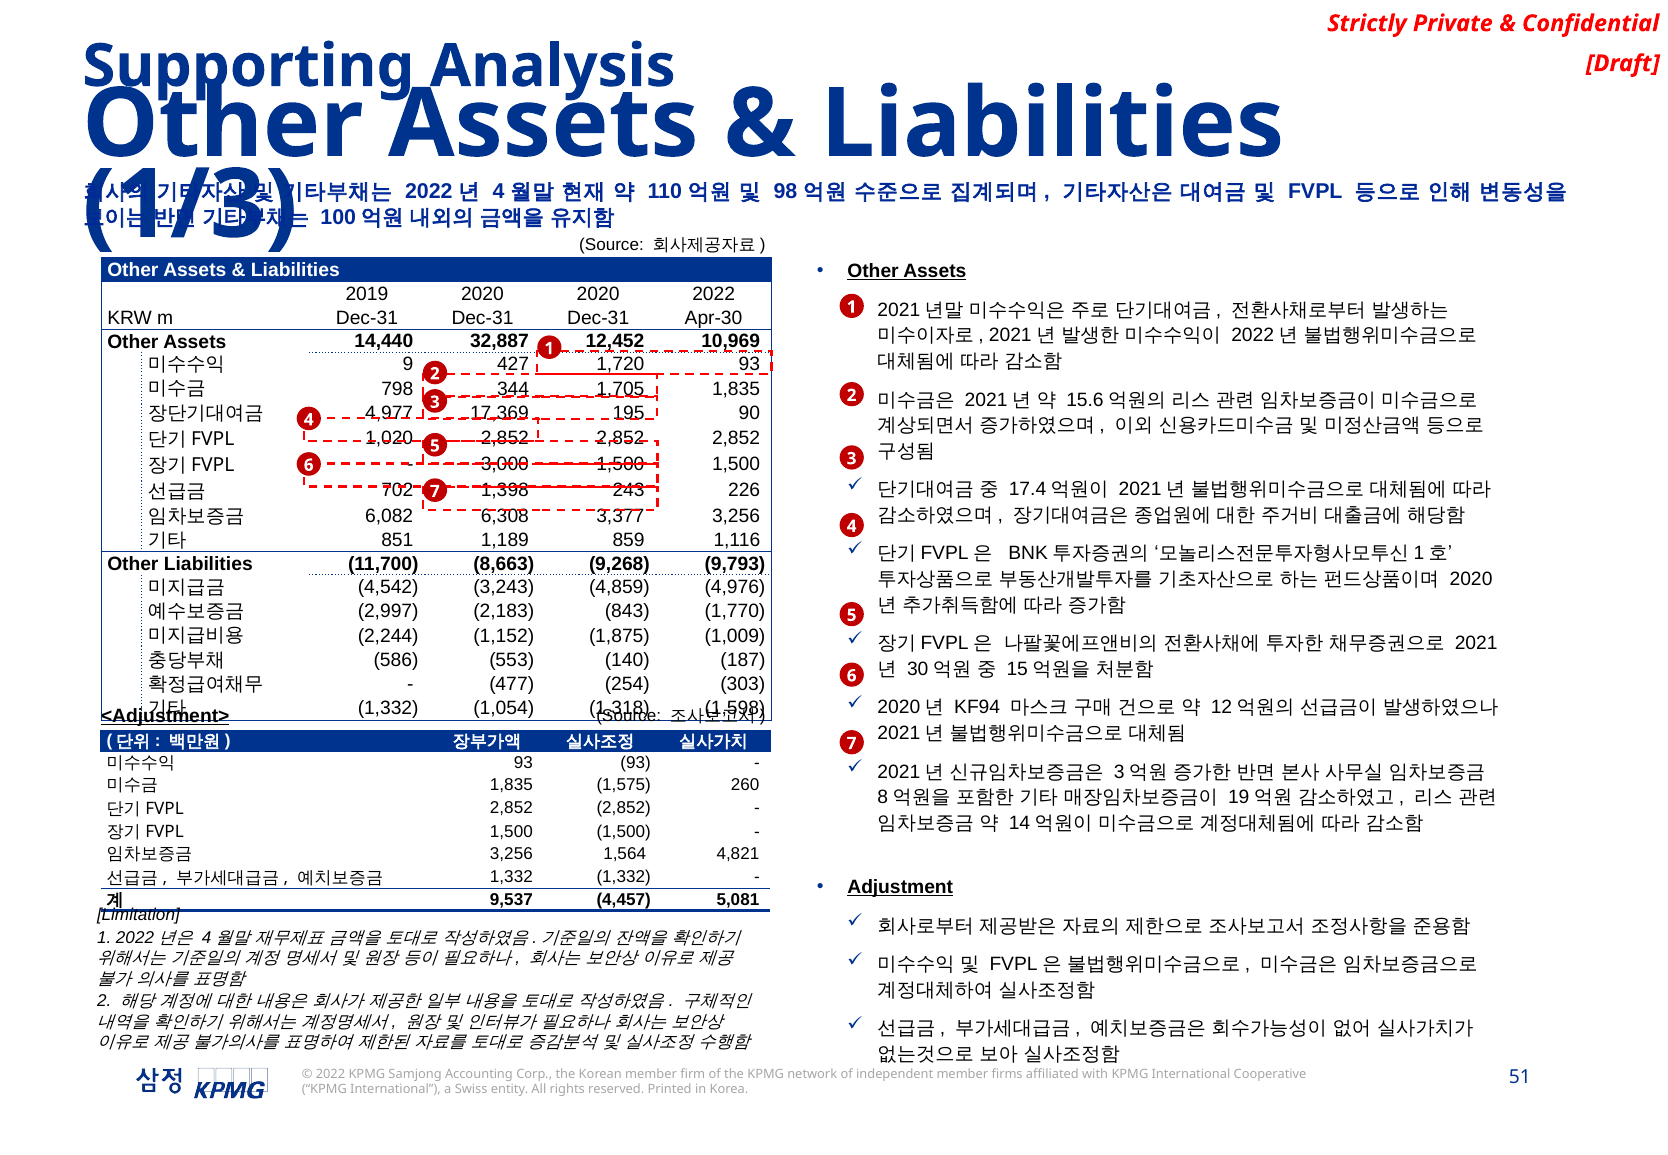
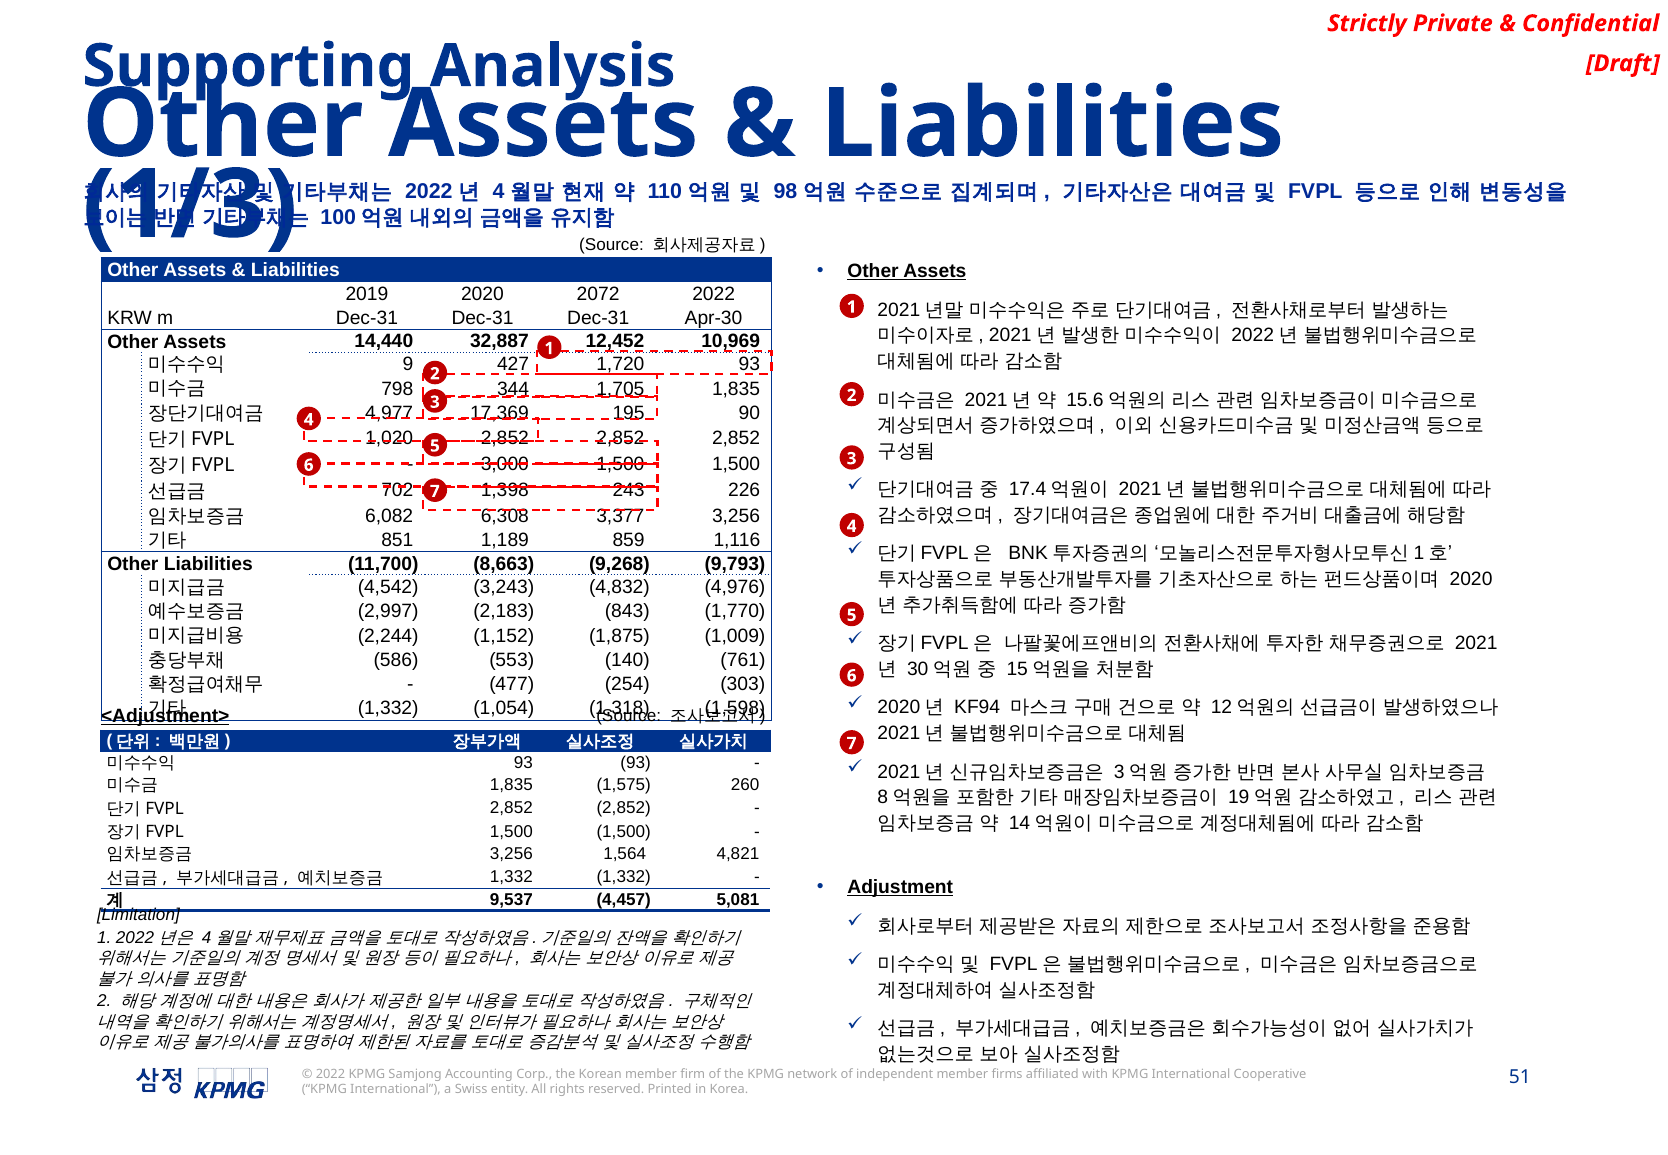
2020 2020: 2020 -> 2072
4,859: 4,859 -> 4,832
187: 187 -> 761
